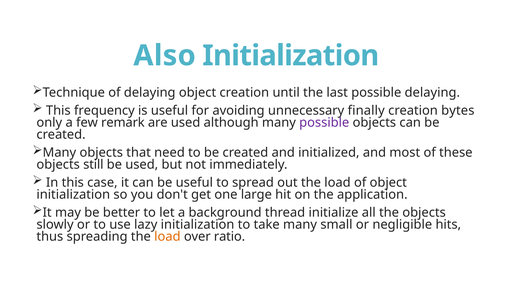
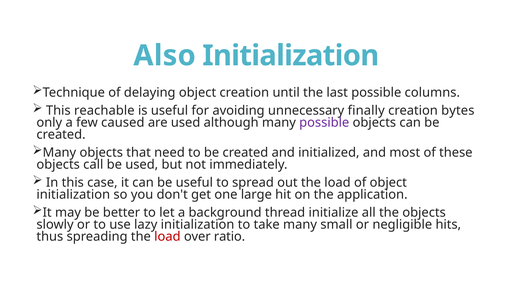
possible delaying: delaying -> columns
frequency: frequency -> reachable
remark: remark -> caused
still: still -> call
load at (167, 236) colour: orange -> red
